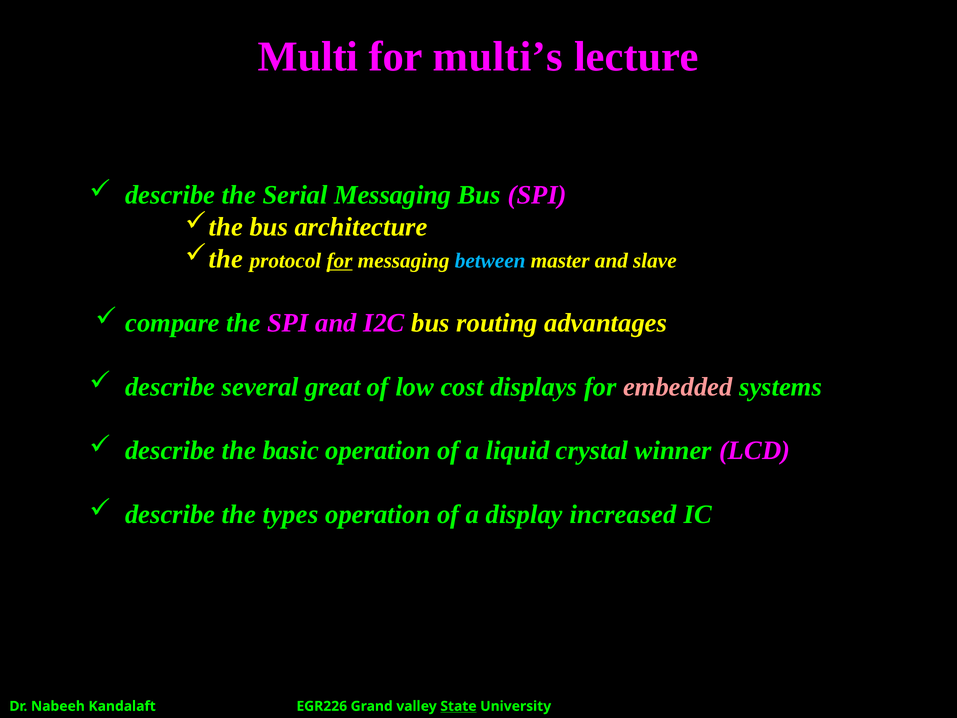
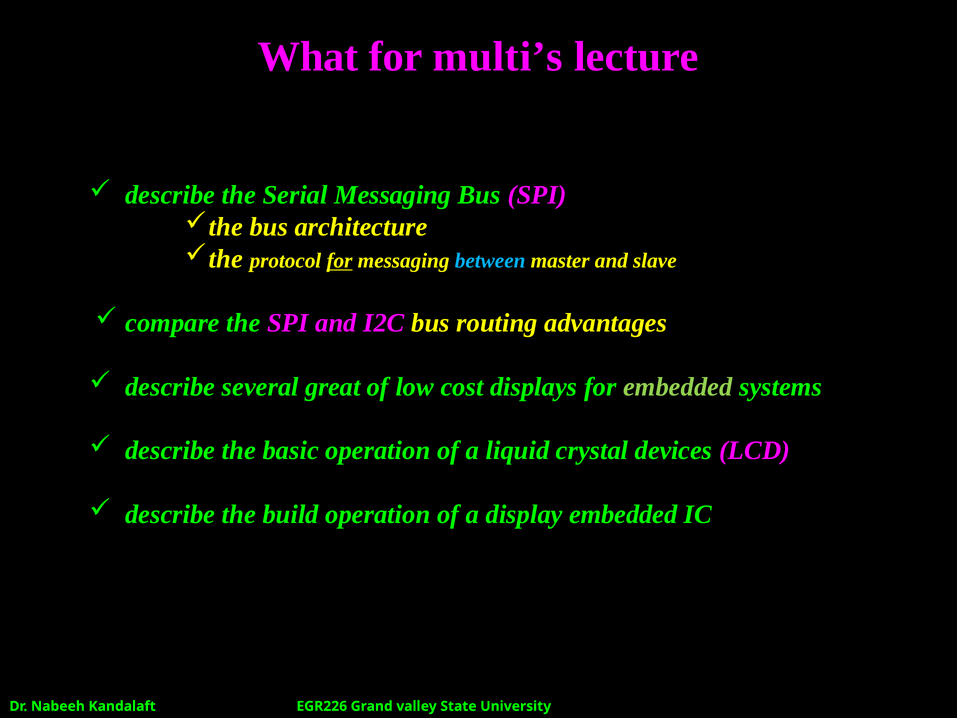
Multi: Multi -> What
embedded at (678, 387) colour: pink -> light green
winner: winner -> devices
types: types -> build
display increased: increased -> embedded
State underline: present -> none
